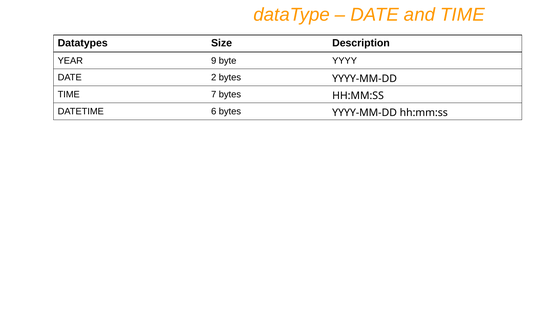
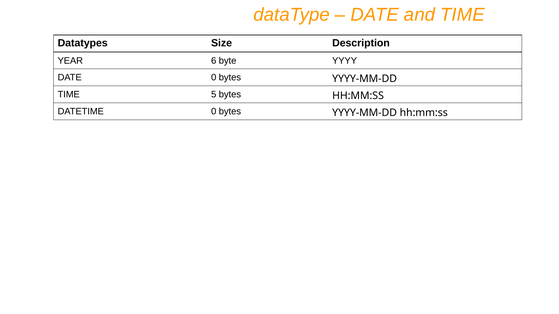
9: 9 -> 6
DATE 2: 2 -> 0
7: 7 -> 5
DATETIME 6: 6 -> 0
